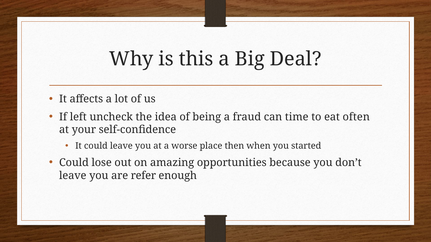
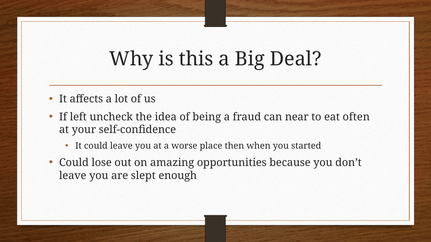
time: time -> near
refer: refer -> slept
